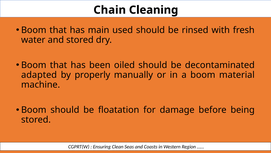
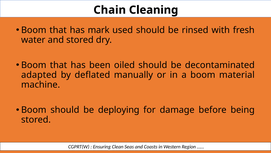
main: main -> mark
properly: properly -> deflated
floatation: floatation -> deploying
